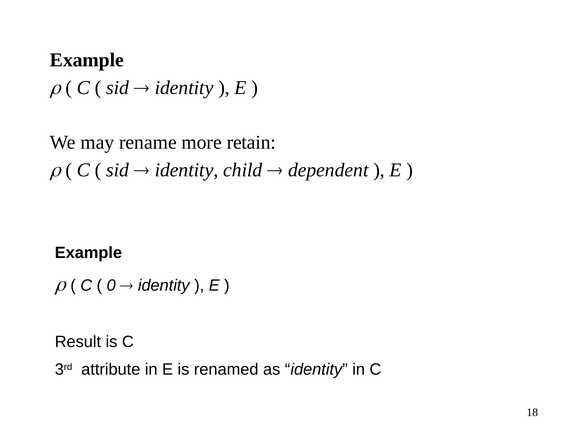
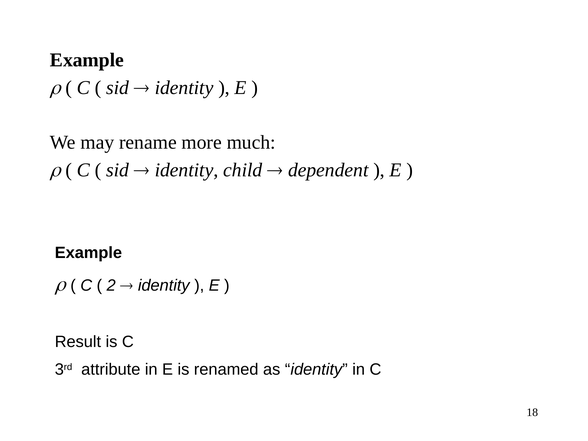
retain: retain -> much
0: 0 -> 2
